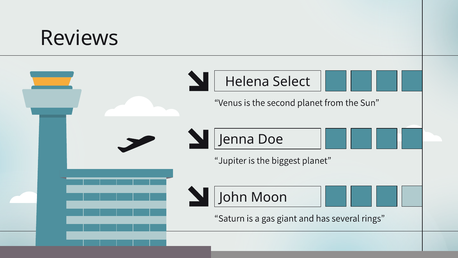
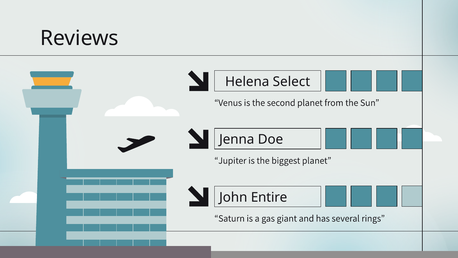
Moon: Moon -> Entire
